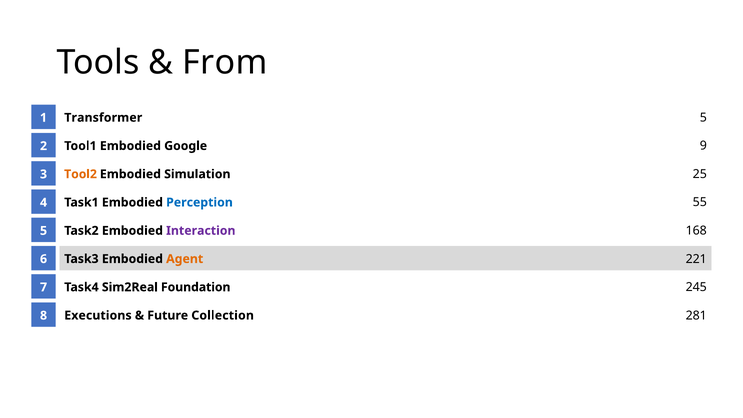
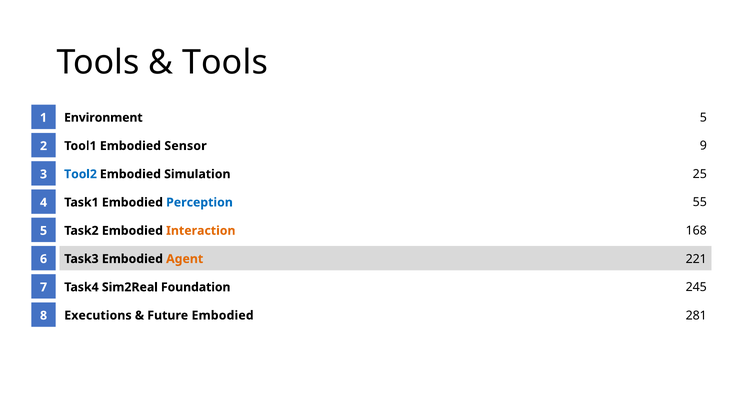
From at (225, 62): From -> Tools
Transformer: Transformer -> Environment
Google: Google -> Sensor
Tool2 colour: orange -> blue
Interaction colour: purple -> orange
Future Collection: Collection -> Embodied
